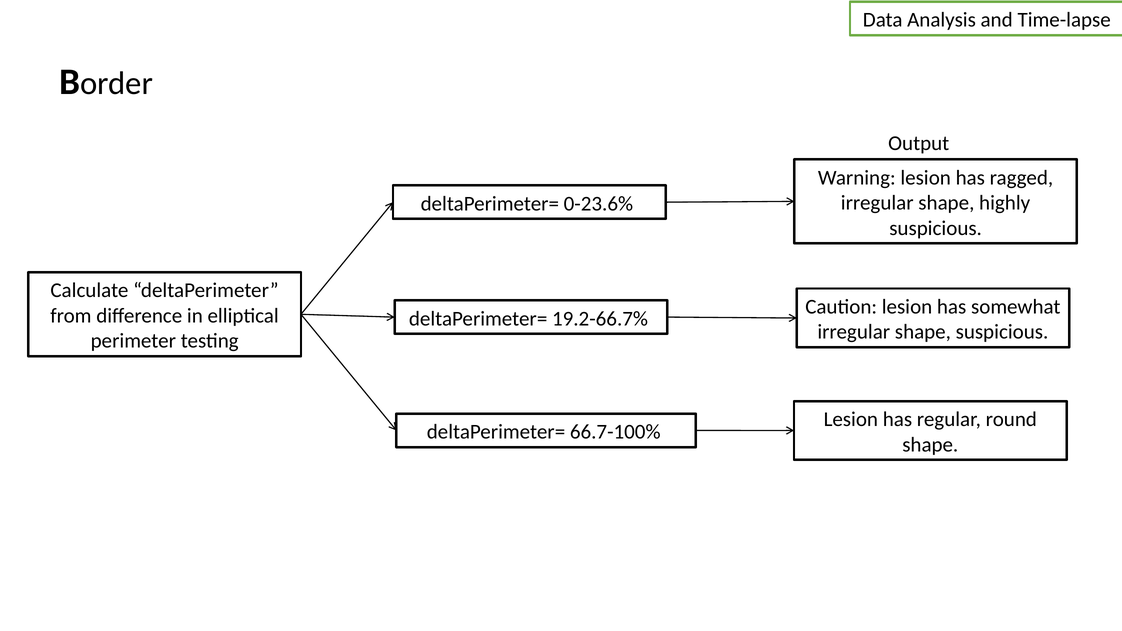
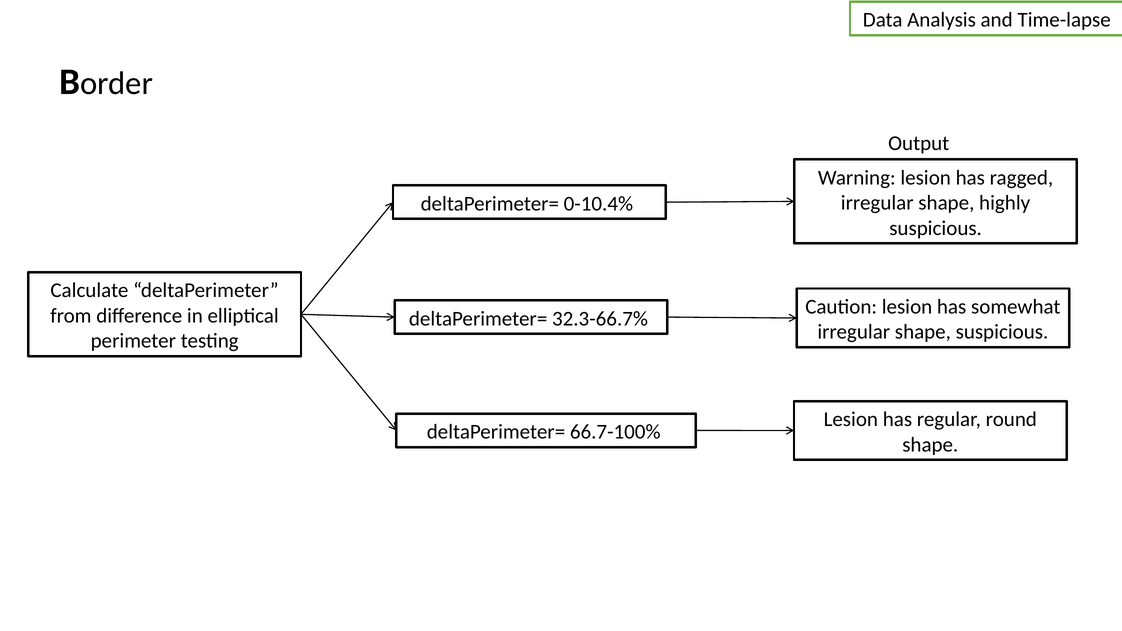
0-23.6%: 0-23.6% -> 0-10.4%
19.2-66.7%: 19.2-66.7% -> 32.3-66.7%
